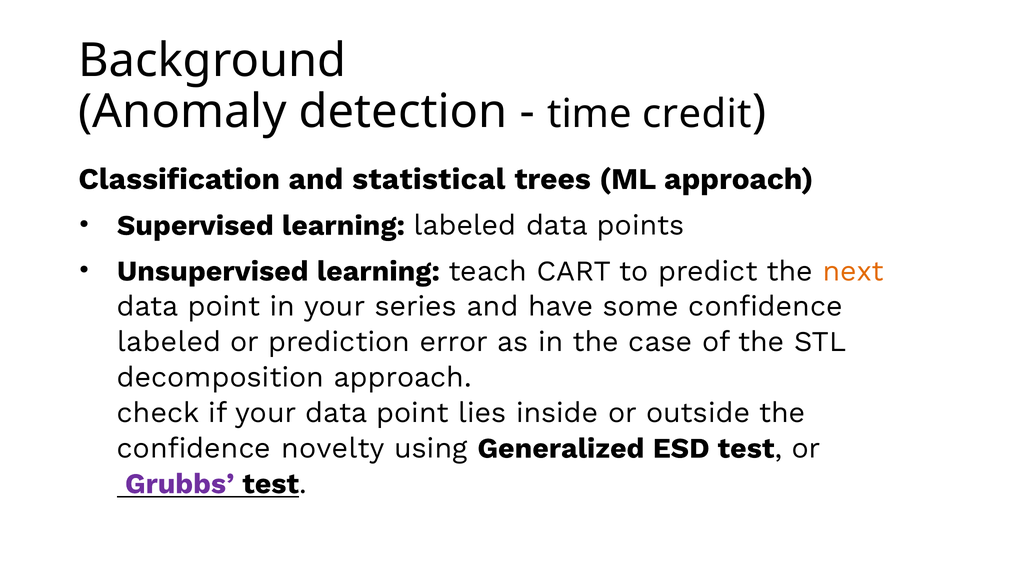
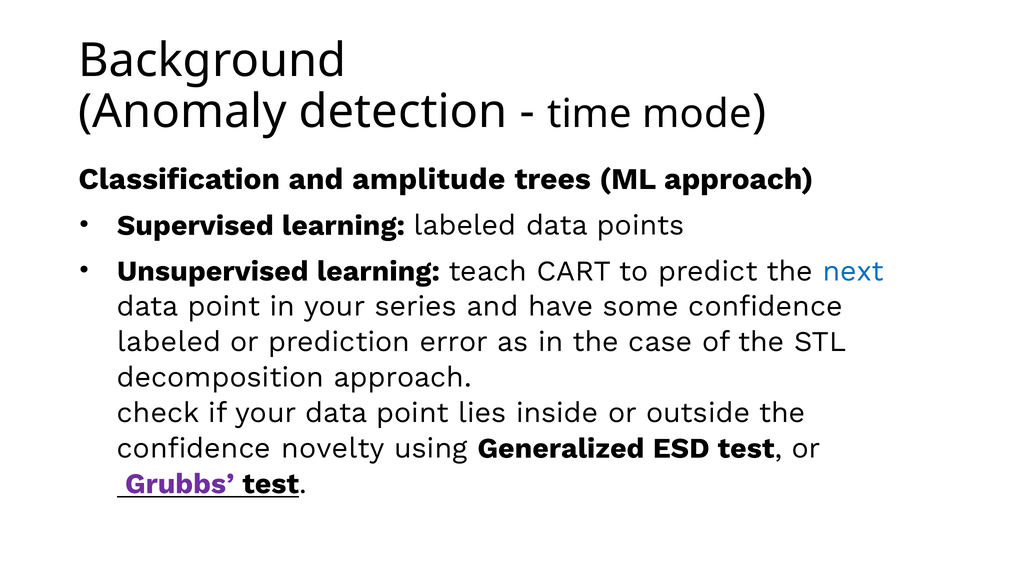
credit: credit -> mode
statistical: statistical -> amplitude
next colour: orange -> blue
